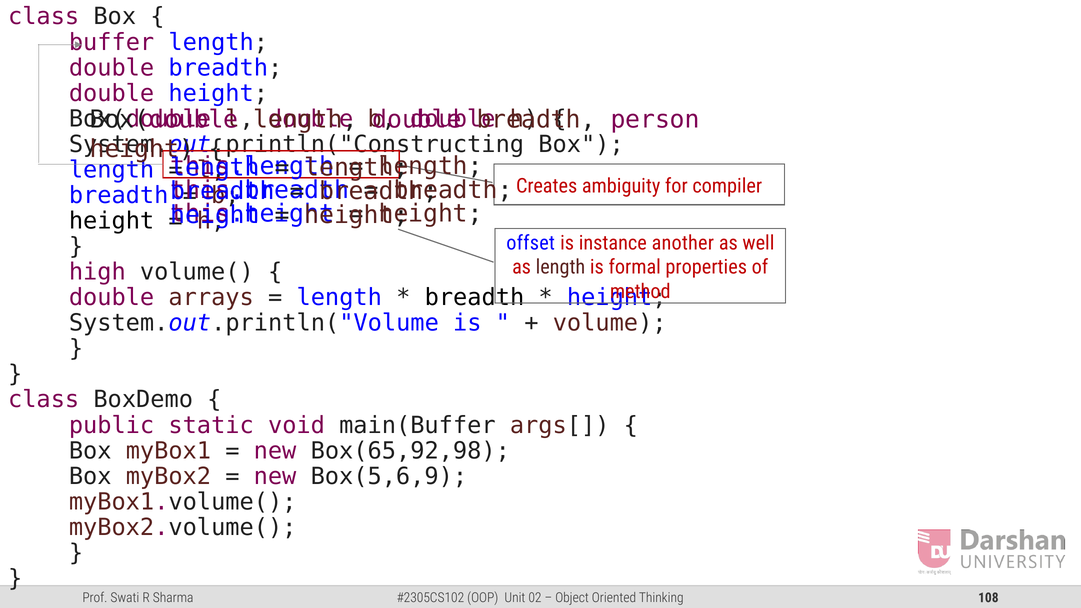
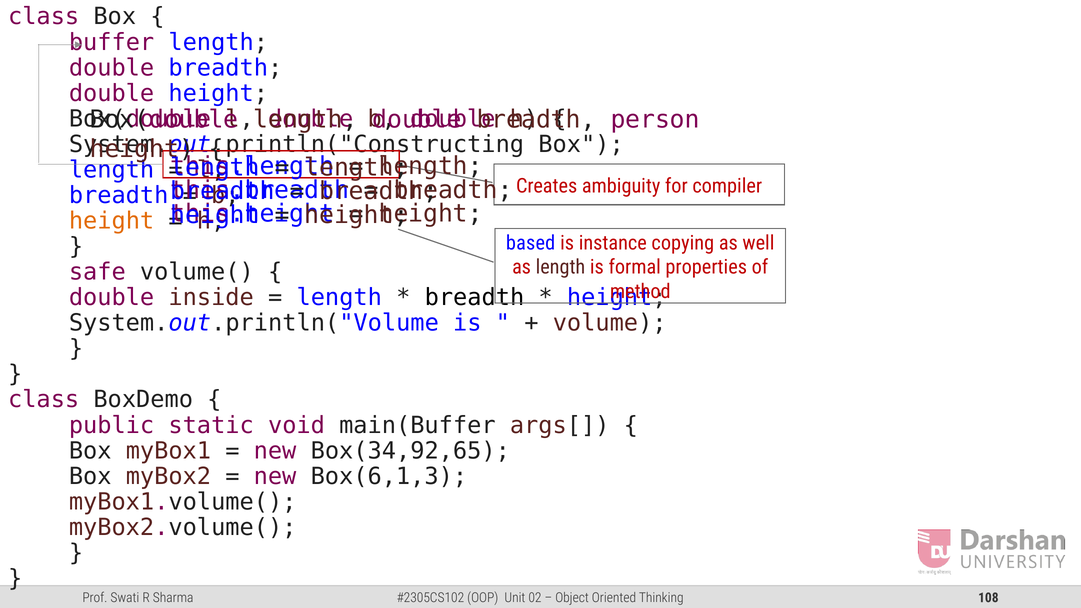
height at (112, 221) colour: black -> orange
offset: offset -> based
another: another -> copying
high: high -> safe
arrays: arrays -> inside
Box(65,92,98: Box(65,92,98 -> Box(34,92,65
Box(5,6,9: Box(5,6,9 -> Box(6,1,3
